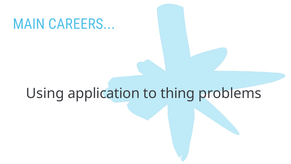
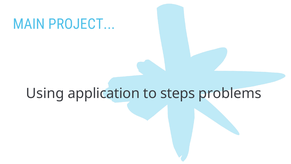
CAREERS: CAREERS -> PROJECT
thing: thing -> steps
